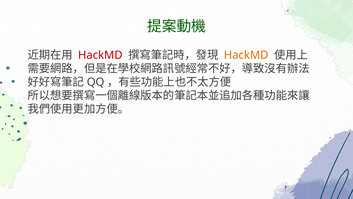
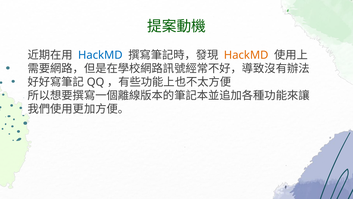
HackMD at (100, 55) colour: red -> blue
